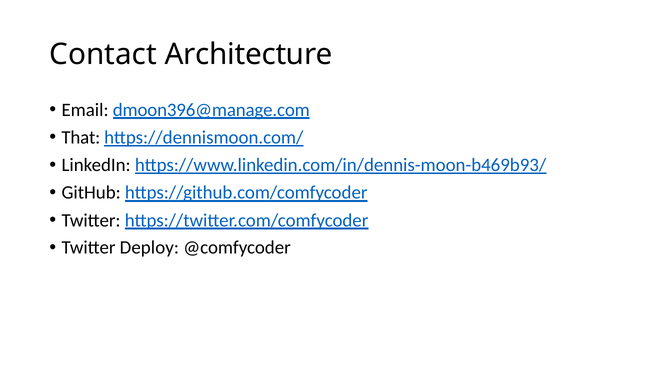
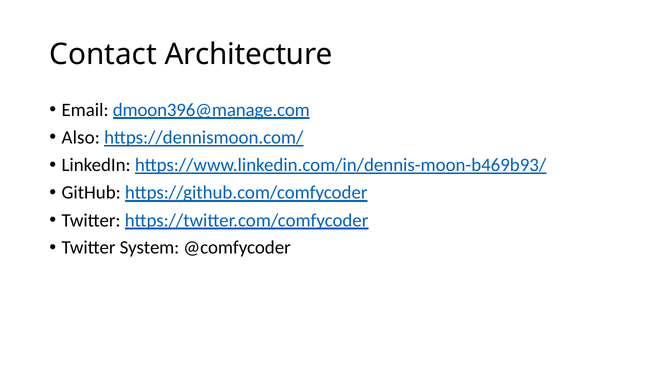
That: That -> Also
Deploy: Deploy -> System
